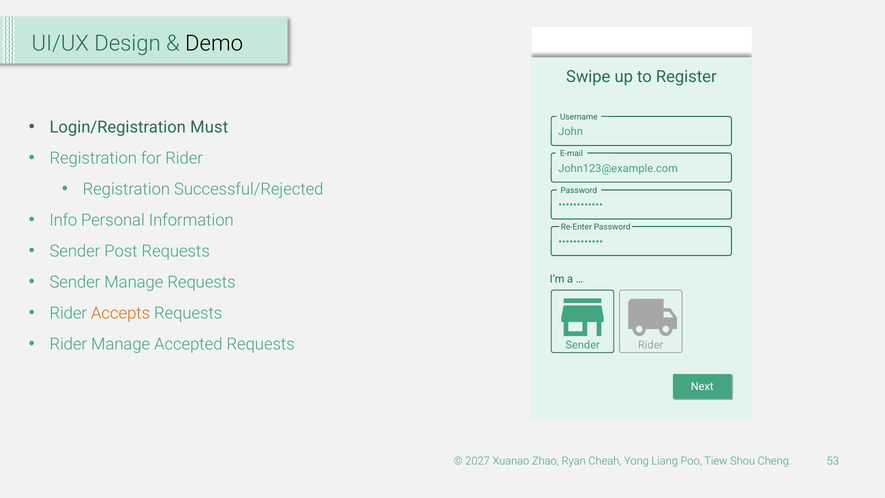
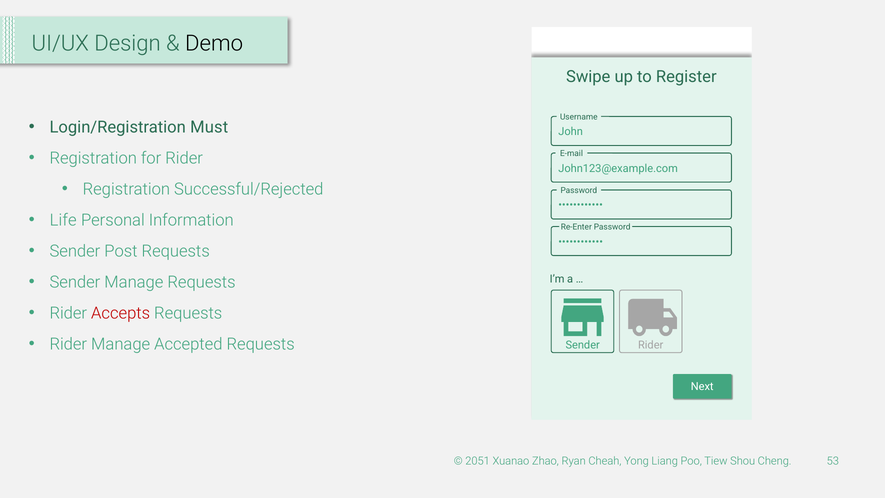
Info: Info -> Life
Accepts colour: orange -> red
2027: 2027 -> 2051
